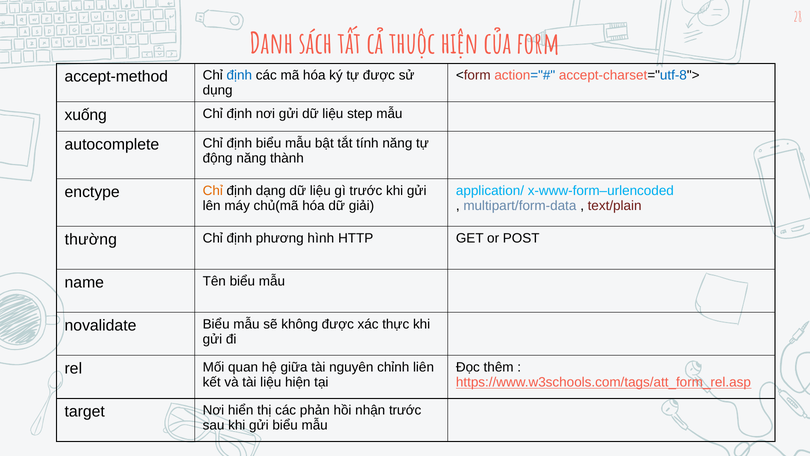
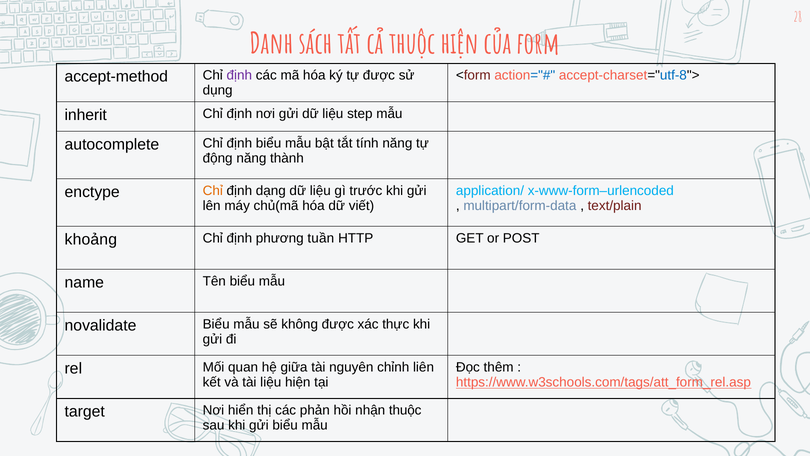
định at (239, 75) colour: blue -> purple
xuống: xuống -> inherit
giải: giải -> viết
thường: thường -> khoảng
hình: hình -> tuần
nhận trước: trước -> thuộc
